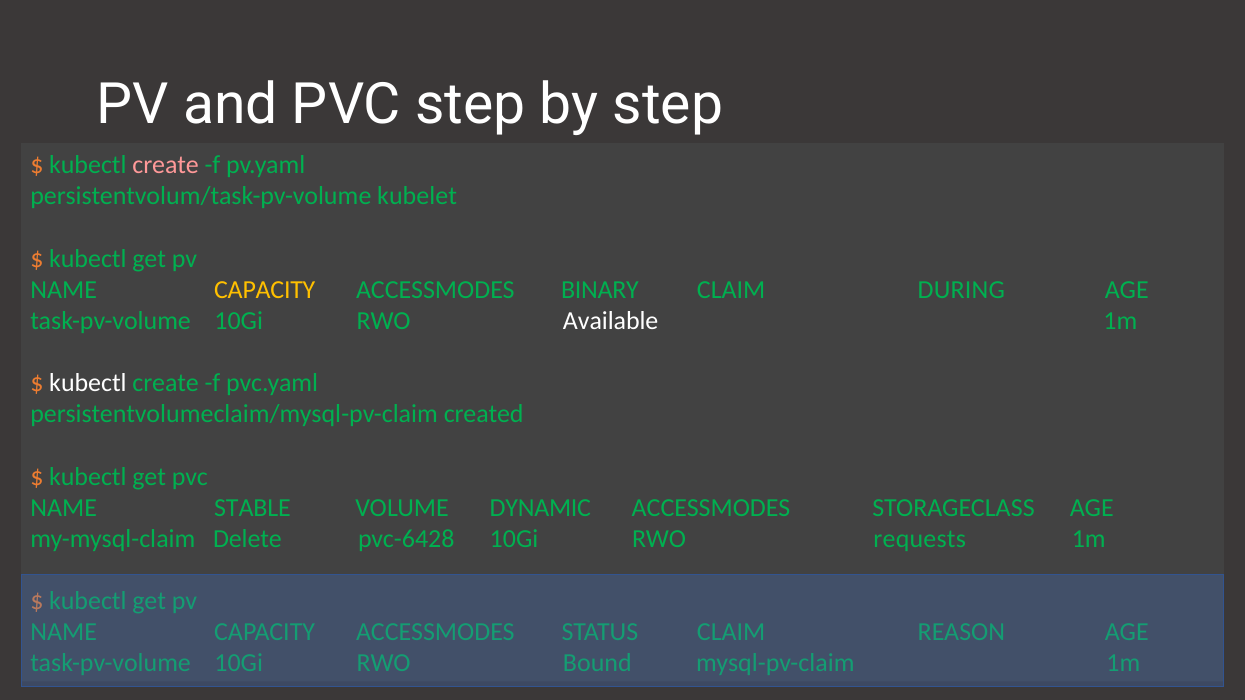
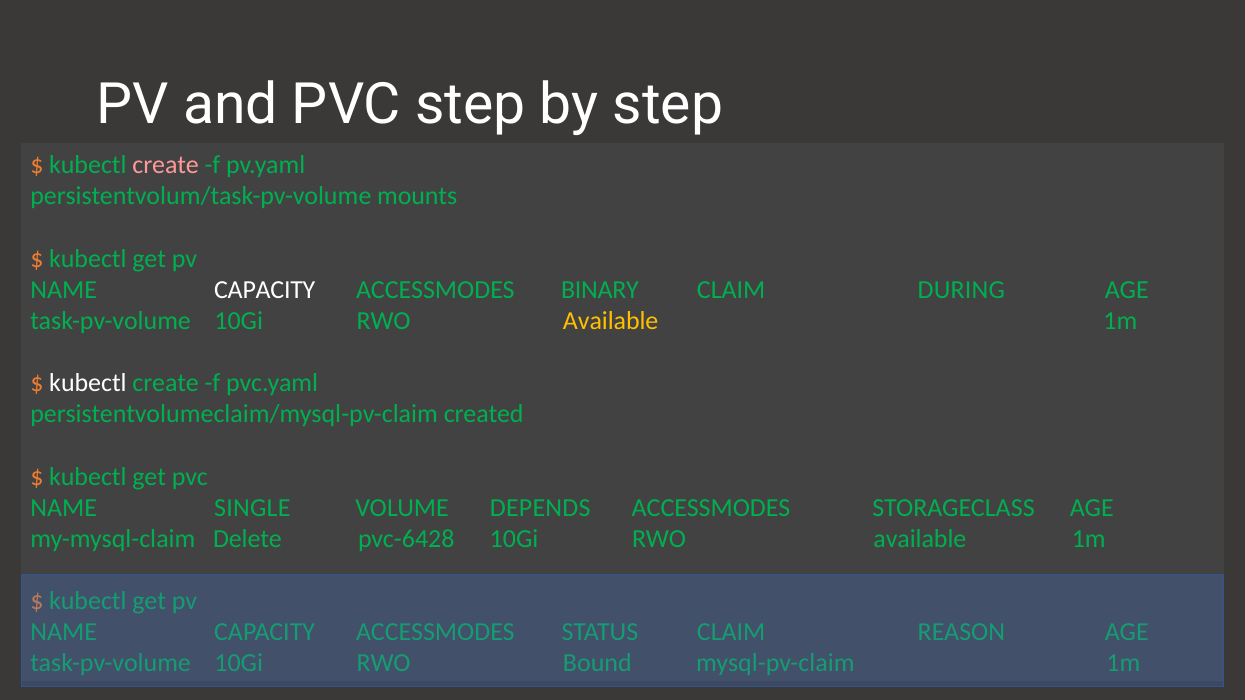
kubelet: kubelet -> mounts
CAPACITY at (265, 290) colour: yellow -> white
Available at (611, 321) colour: white -> yellow
STABLE: STABLE -> SINGLE
DYNAMIC: DYNAMIC -> DEPENDS
pvc-6428 10Gi RWO requests: requests -> available
